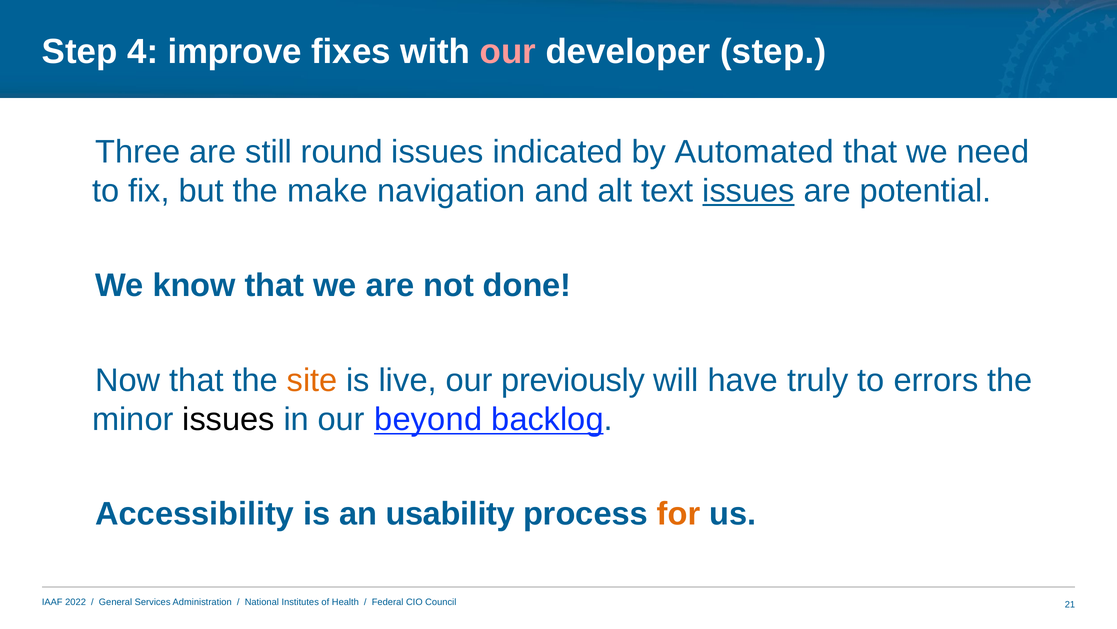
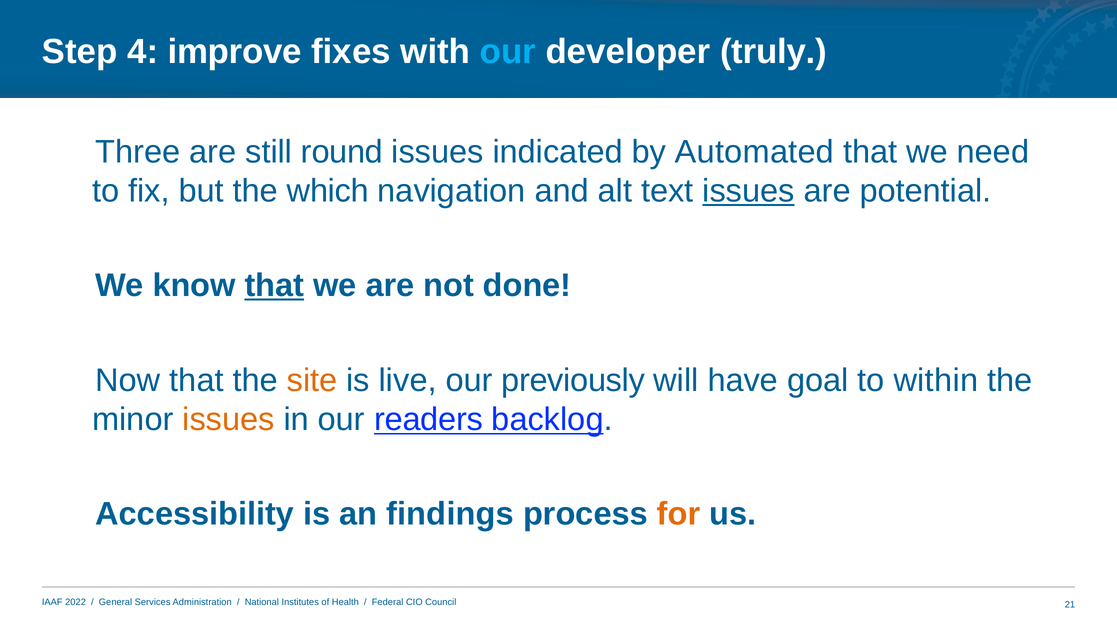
our at (508, 52) colour: pink -> light blue
developer step: step -> truly
make: make -> which
that at (274, 285) underline: none -> present
truly: truly -> goal
errors: errors -> within
issues at (229, 419) colour: black -> orange
beyond: beyond -> readers
usability: usability -> findings
